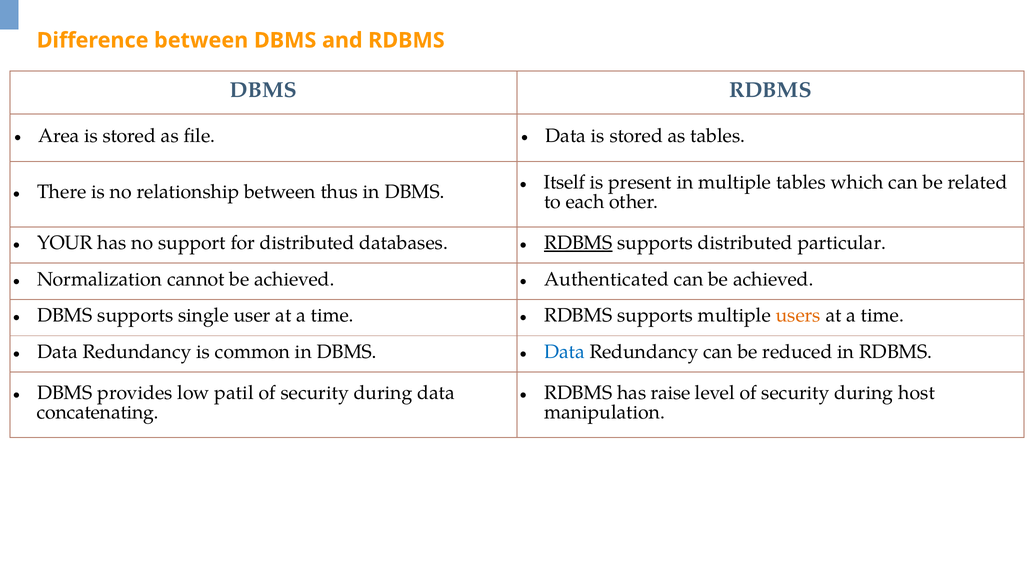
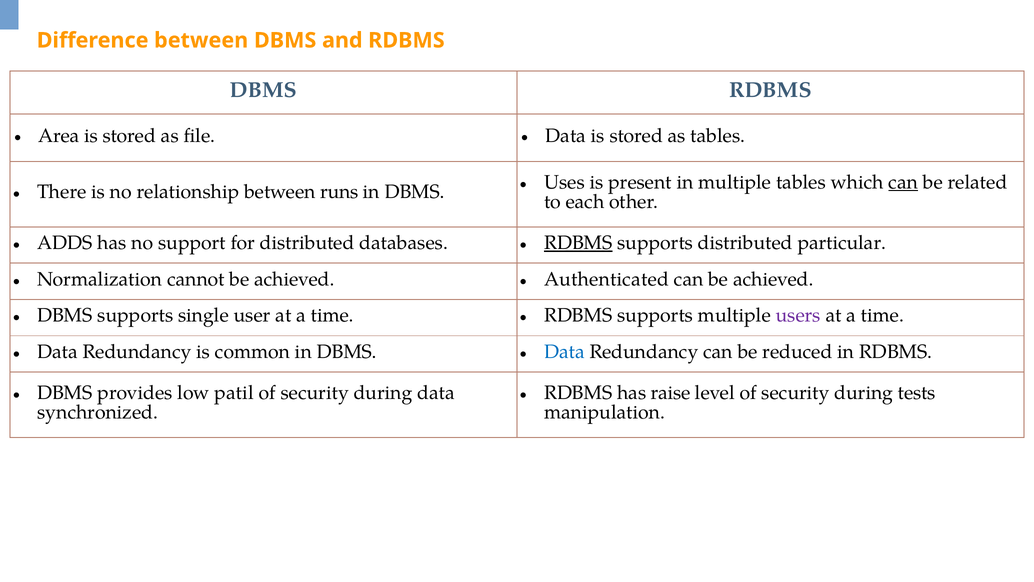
Itself: Itself -> Uses
can at (903, 182) underline: none -> present
thus: thus -> runs
YOUR: YOUR -> ADDS
users colour: orange -> purple
host: host -> tests
concatenating: concatenating -> synchronized
